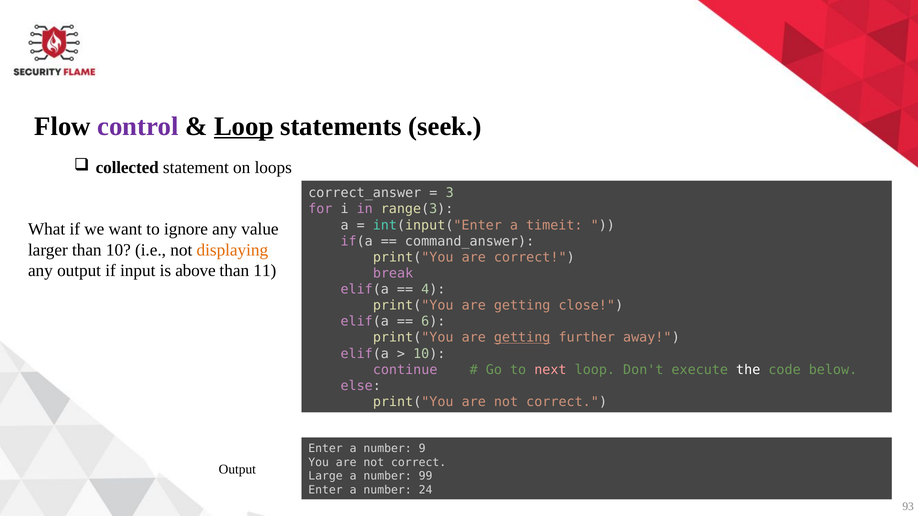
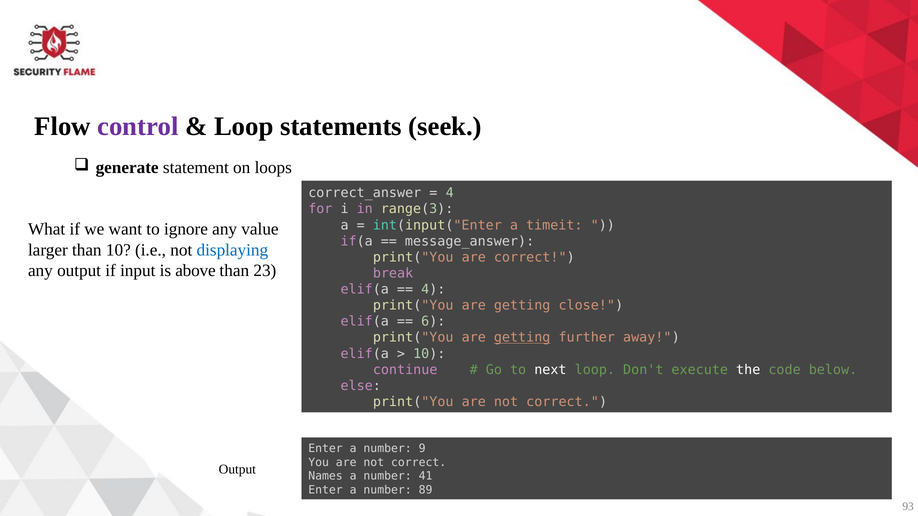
Loop at (244, 126) underline: present -> none
collected: collected -> generate
3 at (450, 193): 3 -> 4
command_answer: command_answer -> message_answer
displaying colour: orange -> blue
11: 11 -> 23
next colour: pink -> white
Large: Large -> Names
99: 99 -> 41
24: 24 -> 89
